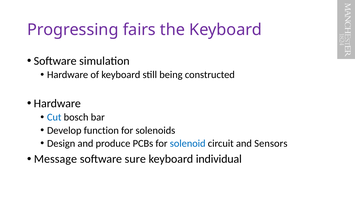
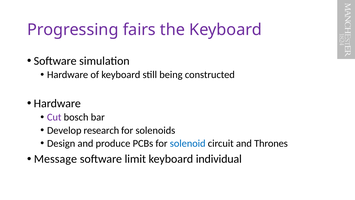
Cut colour: blue -> purple
function: function -> research
Sensors: Sensors -> Thrones
sure: sure -> limit
